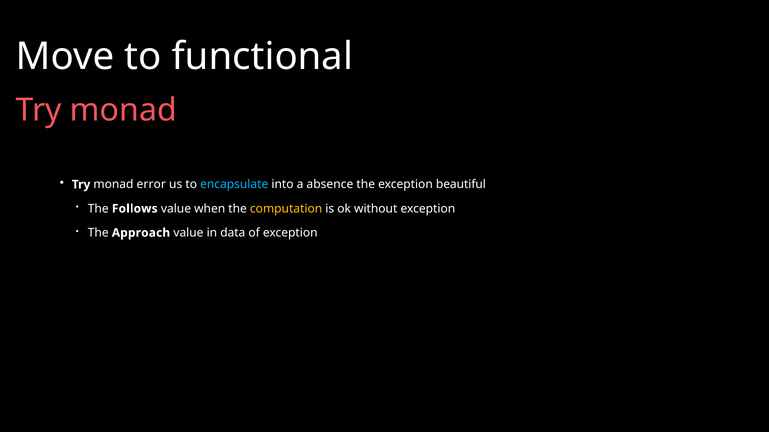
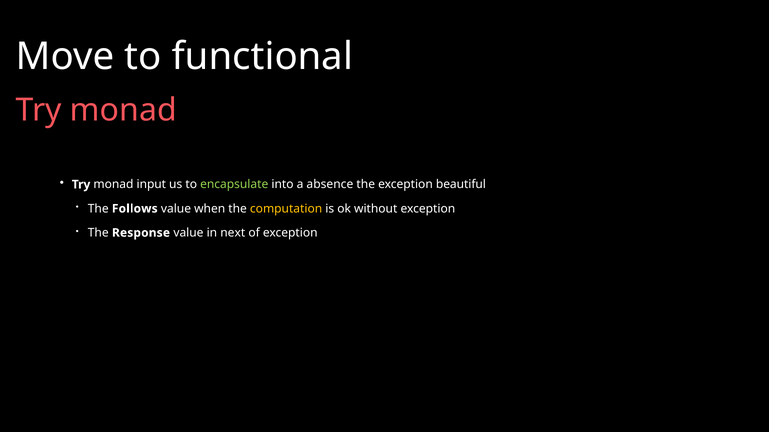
error: error -> input
encapsulate colour: light blue -> light green
Approach: Approach -> Response
data: data -> next
